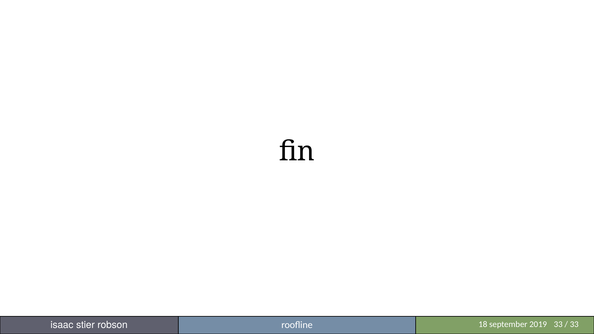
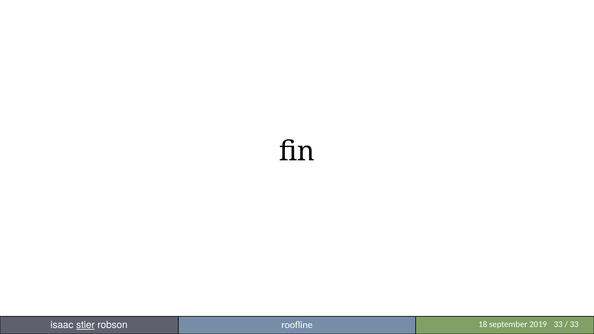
stier underline: none -> present
